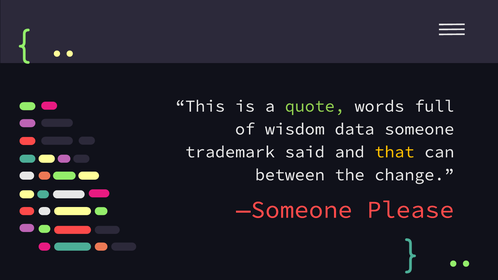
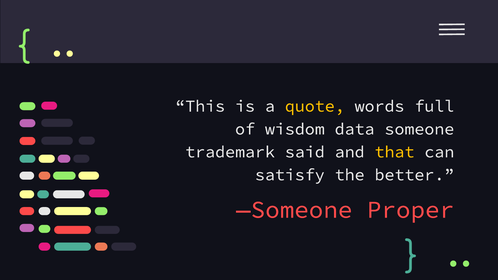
quote colour: light green -> yellow
between: between -> satisfy
change: change -> better
Please: Please -> Proper
